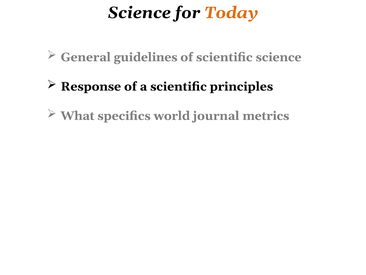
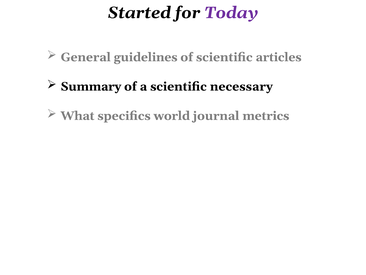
Science at (139, 13): Science -> Started
Today colour: orange -> purple
scientific science: science -> articles
Response: Response -> Summary
principles: principles -> necessary
